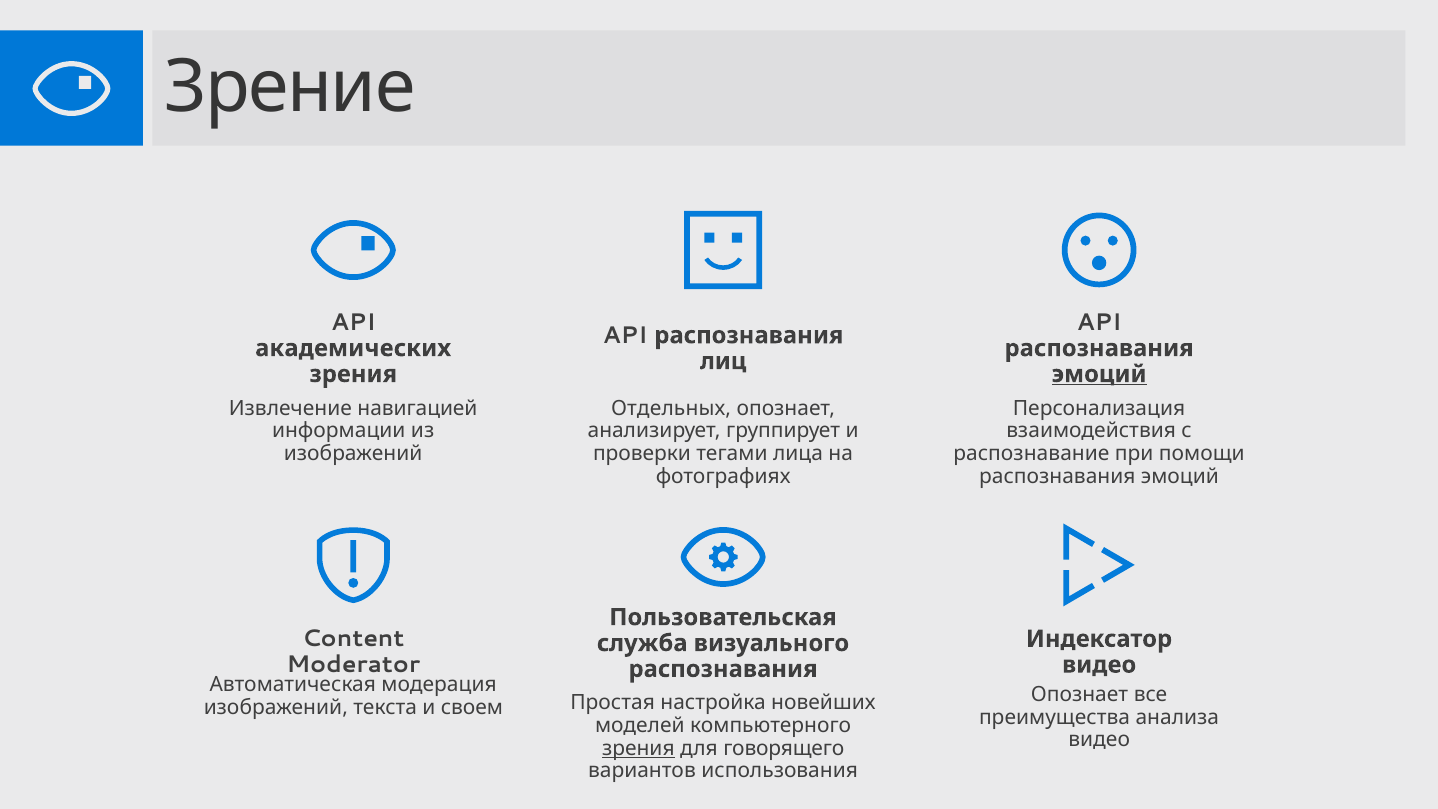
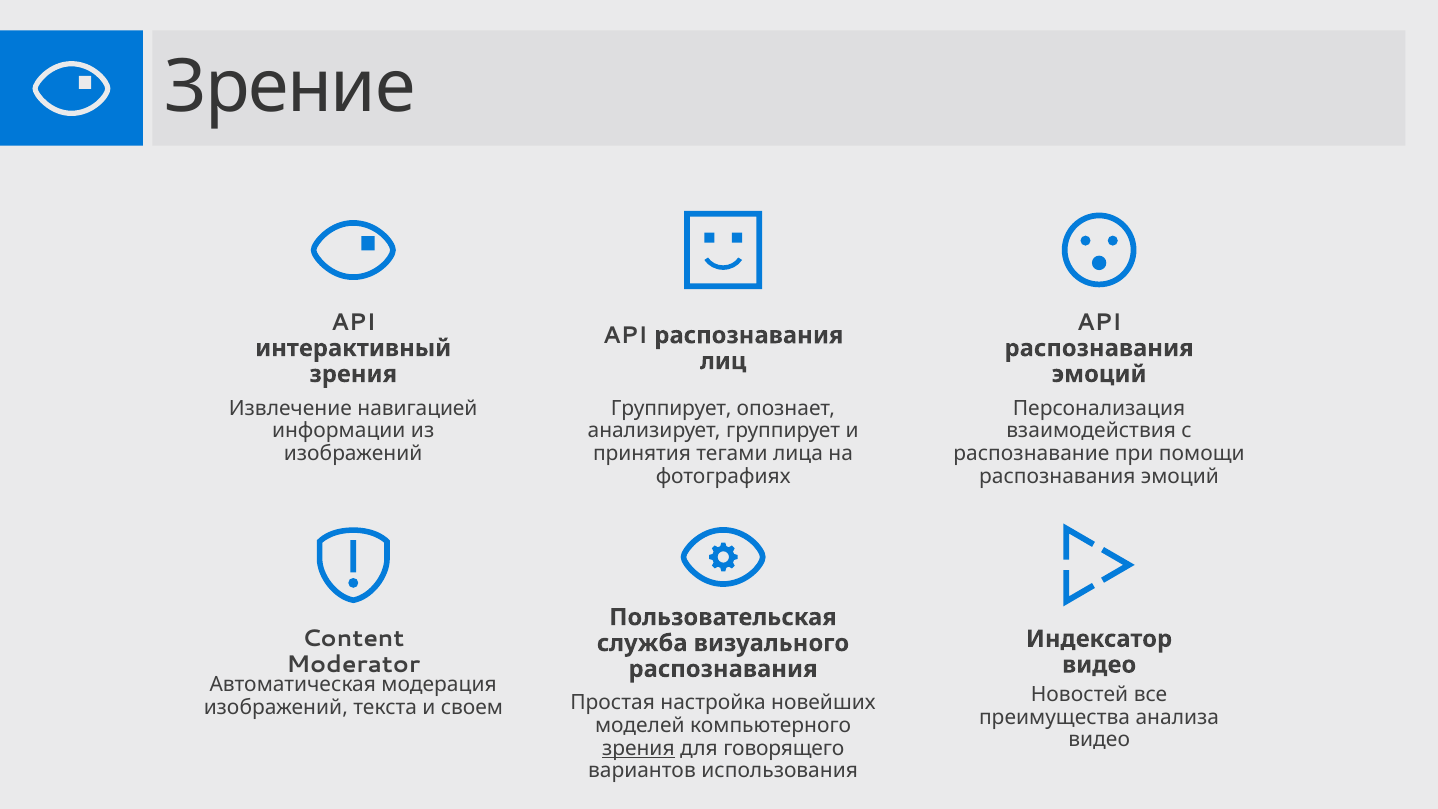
академических: академических -> интерактивный
эмоций at (1099, 374) underline: present -> none
Отдельных at (671, 408): Отдельных -> Группирует
проверки: проверки -> принятия
Опознает at (1080, 695): Опознает -> Новостей
